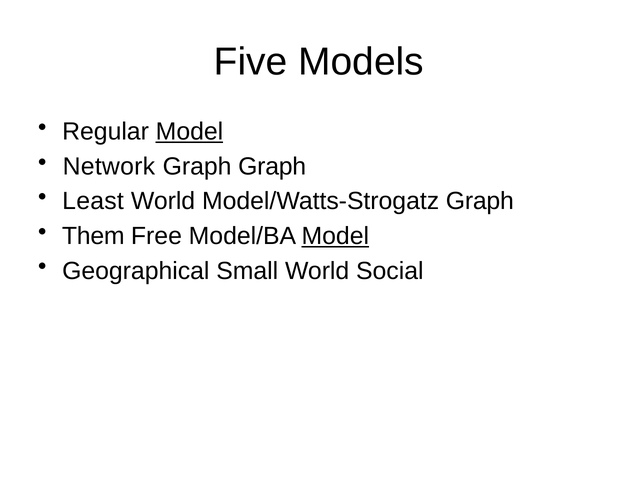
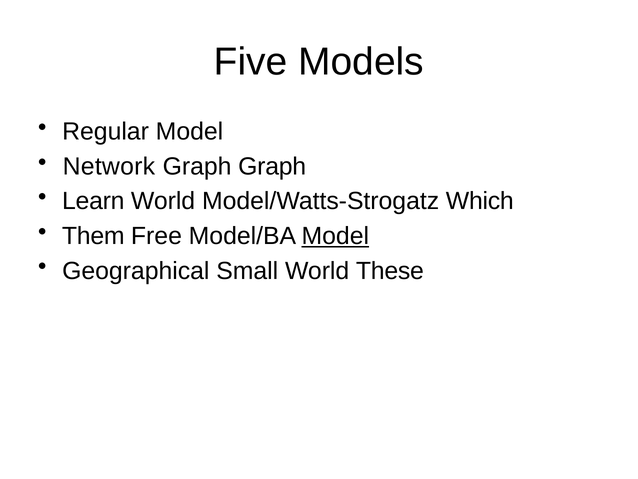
Model at (189, 131) underline: present -> none
Least: Least -> Learn
Model/Watts-Strogatz Graph: Graph -> Which
Social: Social -> These
